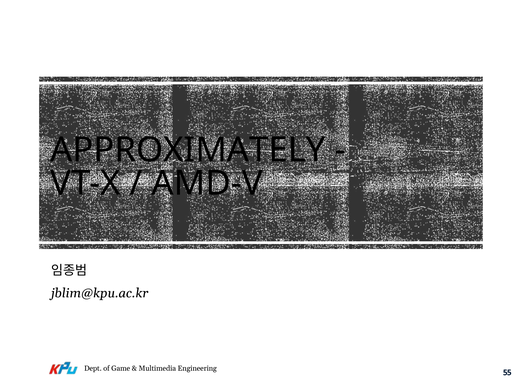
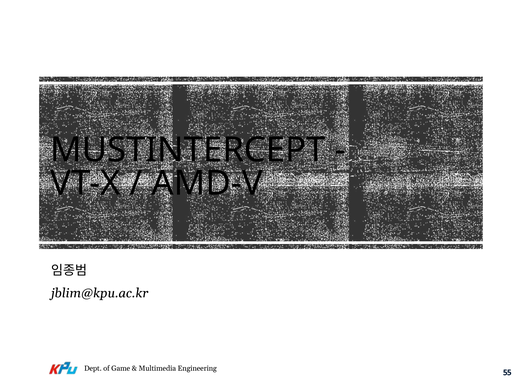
APPROXIMATELY: APPROXIMATELY -> MUSTINTERCEPT
